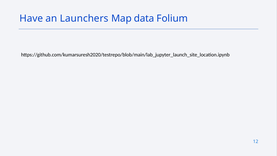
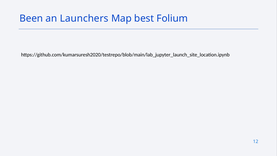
Have: Have -> Been
data: data -> best
